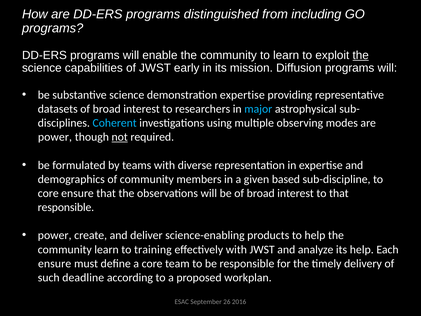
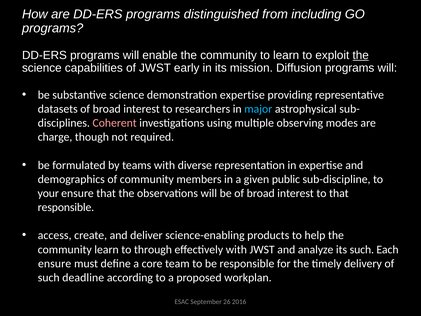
Coherent colour: light blue -> pink
power at (55, 137): power -> charge
not underline: present -> none
based: based -> public
core at (48, 193): core -> your
power at (55, 235): power -> access
training: training -> through
its help: help -> such
